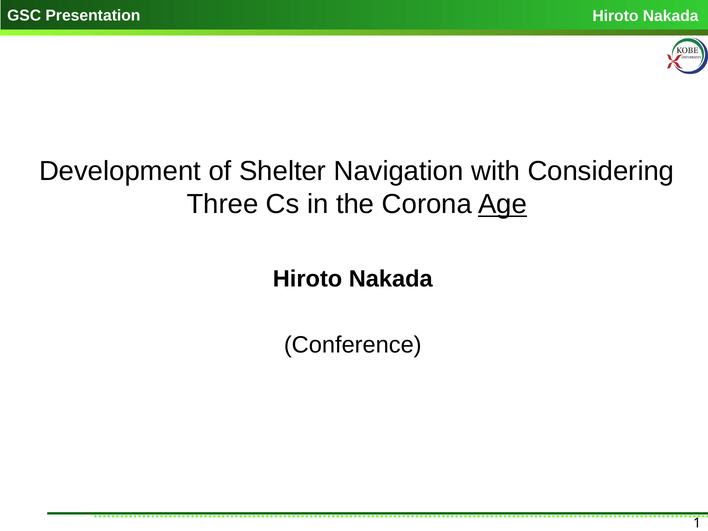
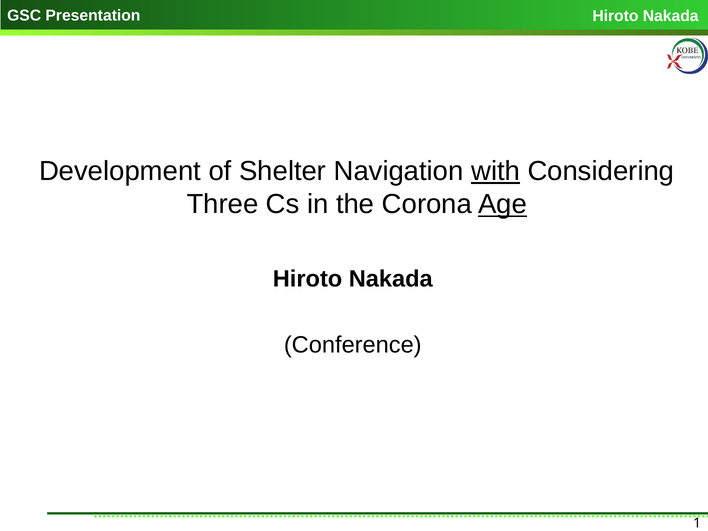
with underline: none -> present
